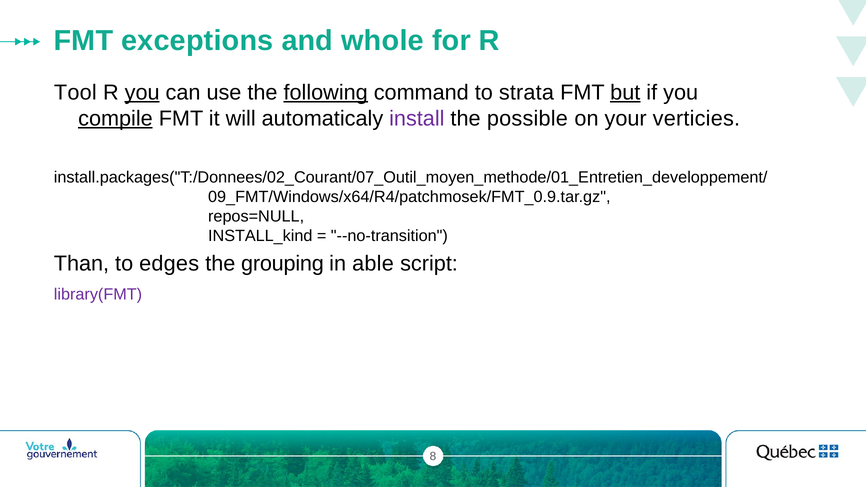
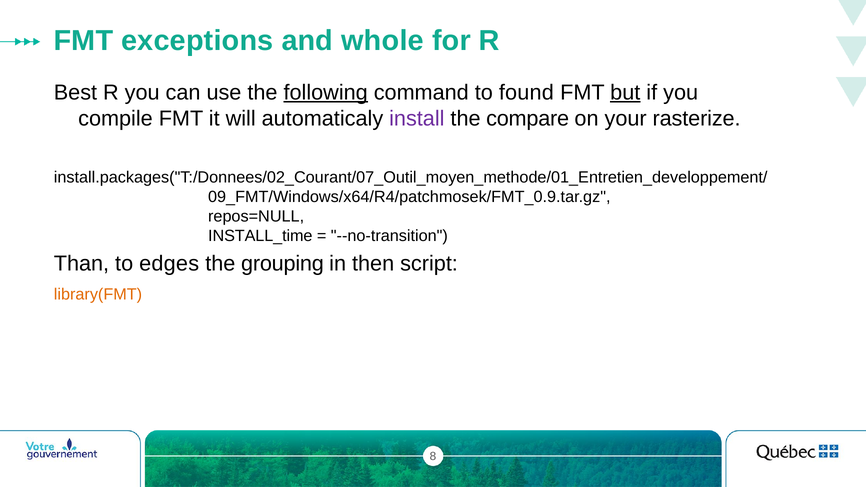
Tool: Tool -> Best
you at (142, 93) underline: present -> none
strata: strata -> found
compile underline: present -> none
possible: possible -> compare
verticies: verticies -> rasterize
INSTALL_kind: INSTALL_kind -> INSTALL_time
able: able -> then
library(FMT colour: purple -> orange
